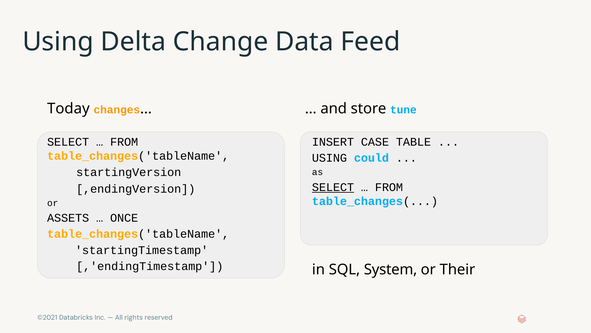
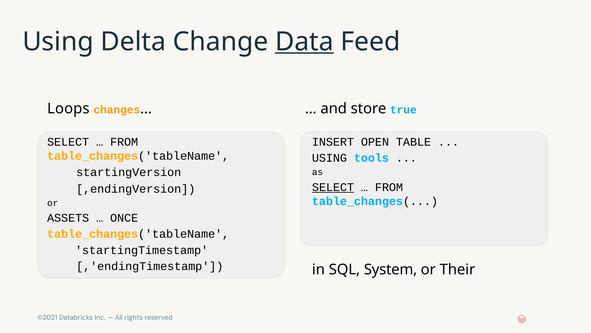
Data underline: none -> present
Today: Today -> Loops
tune: tune -> true
CASE: CASE -> OPEN
could: could -> tools
